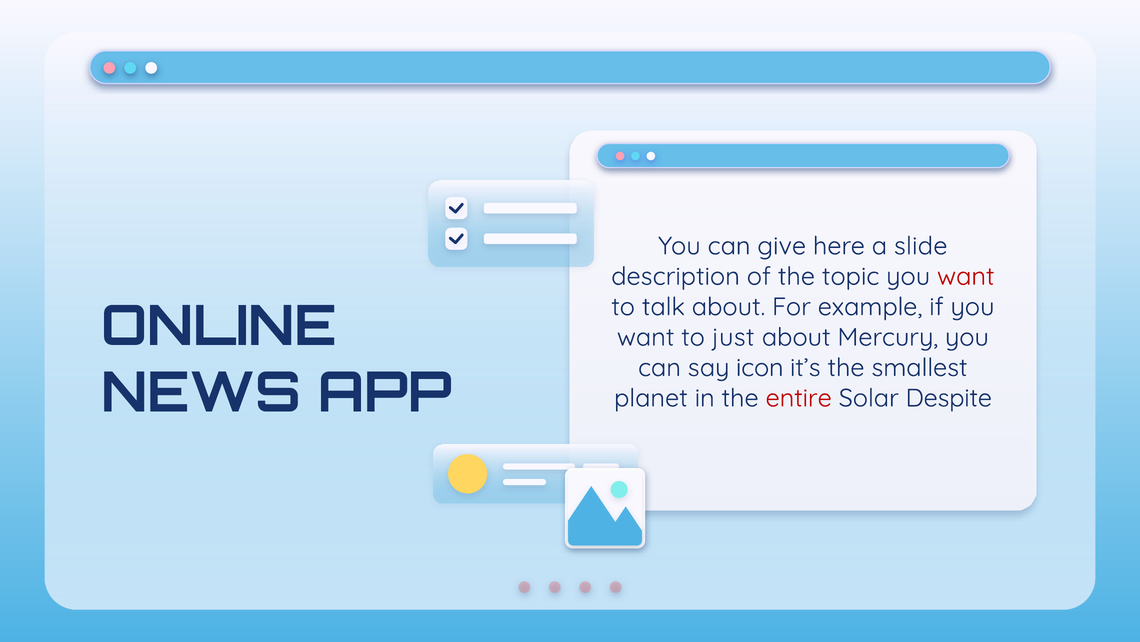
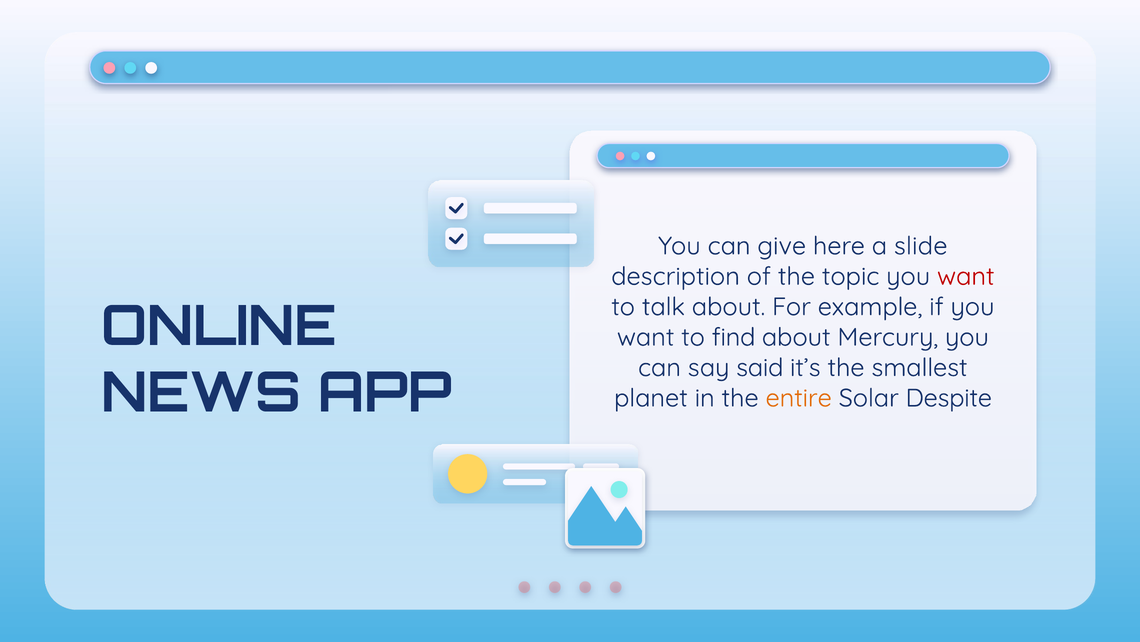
just: just -> find
icon: icon -> said
entire colour: red -> orange
